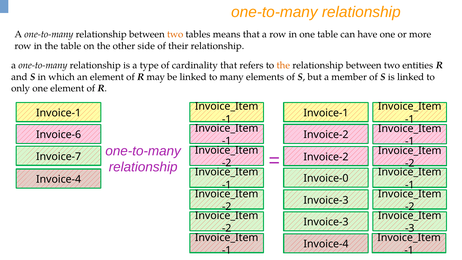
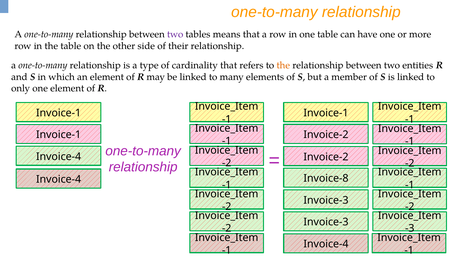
two at (175, 34) colour: orange -> purple
Invoice-6 at (59, 135): Invoice-6 -> Invoice-1
Invoice-7 at (59, 156): Invoice-7 -> Invoice-4
Invoice-0: Invoice-0 -> Invoice-8
